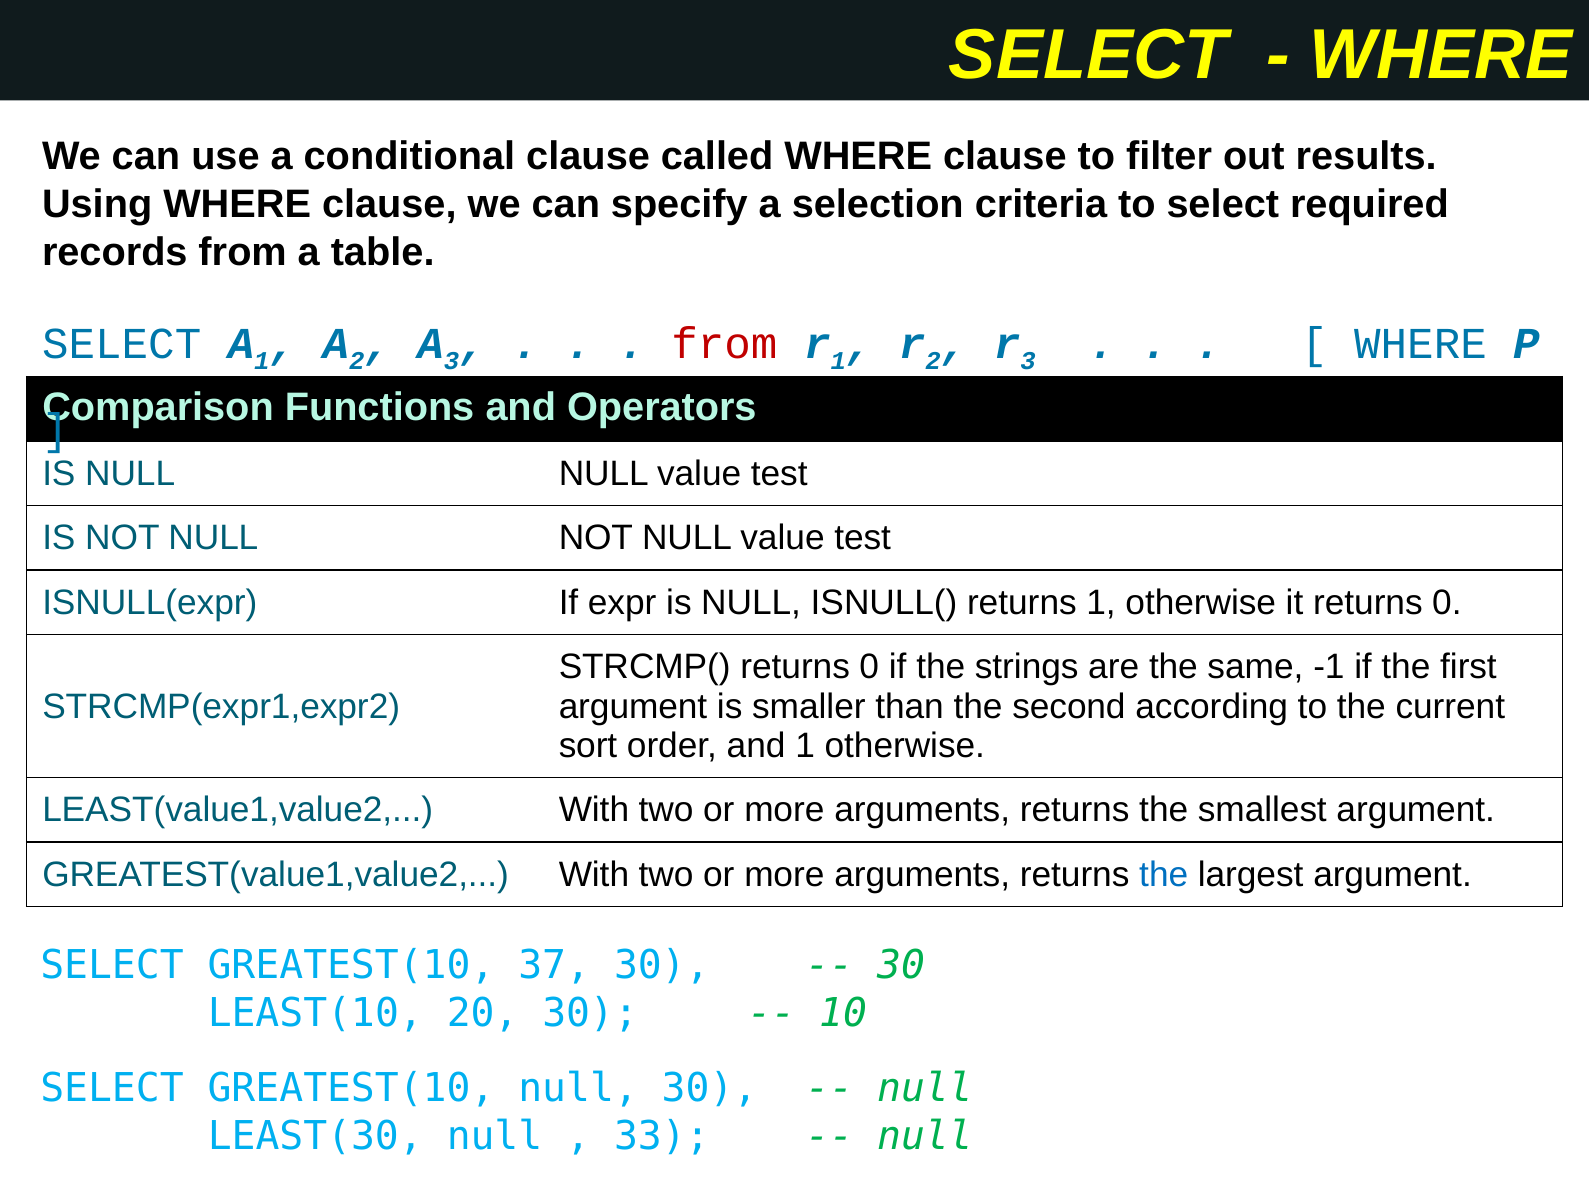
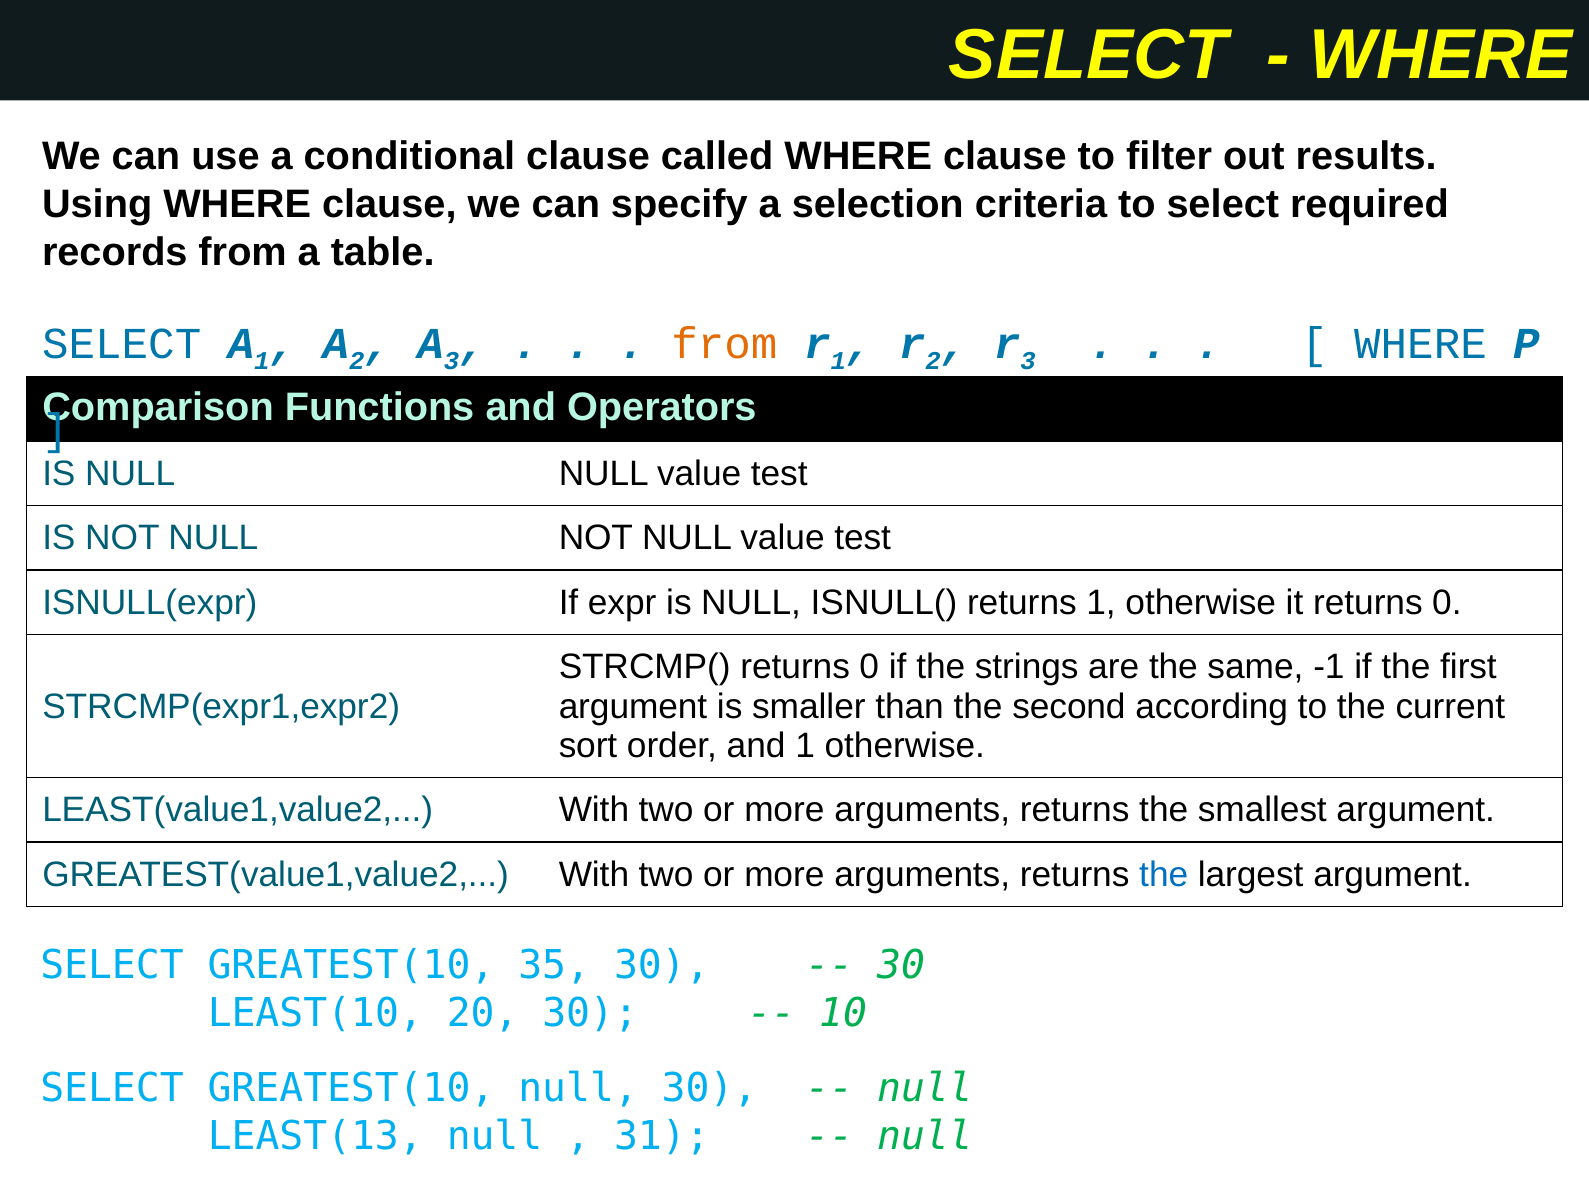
from at (724, 344) colour: red -> orange
37: 37 -> 35
LEAST(30: LEAST(30 -> LEAST(13
33: 33 -> 31
